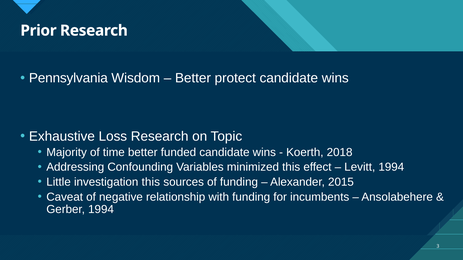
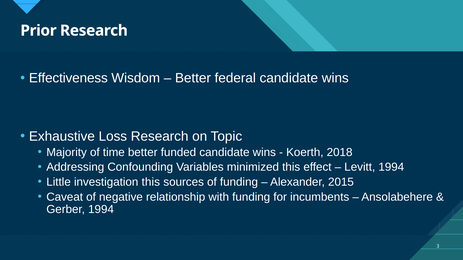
Pennsylvania: Pennsylvania -> Effectiveness
protect: protect -> federal
